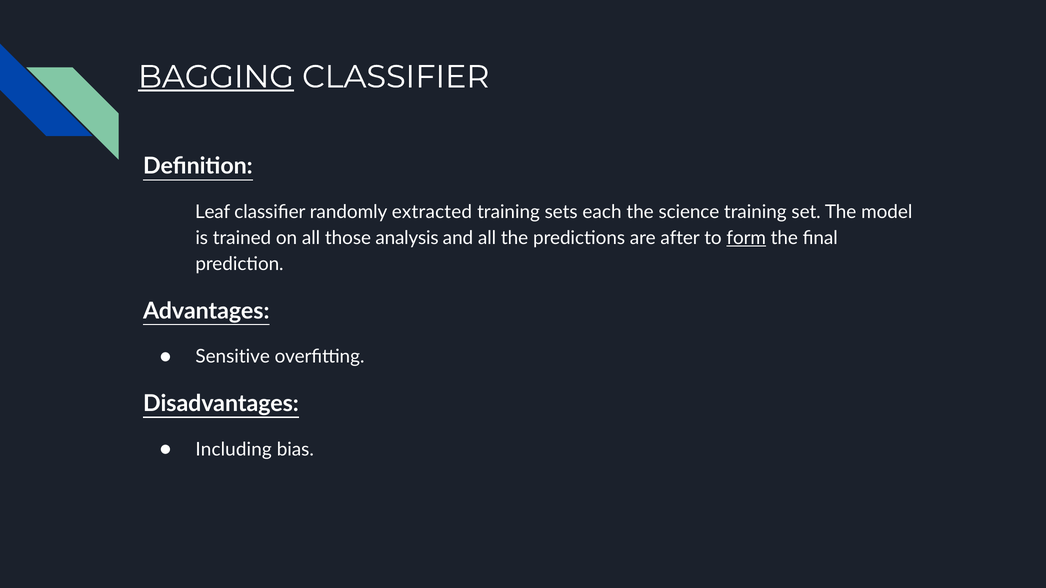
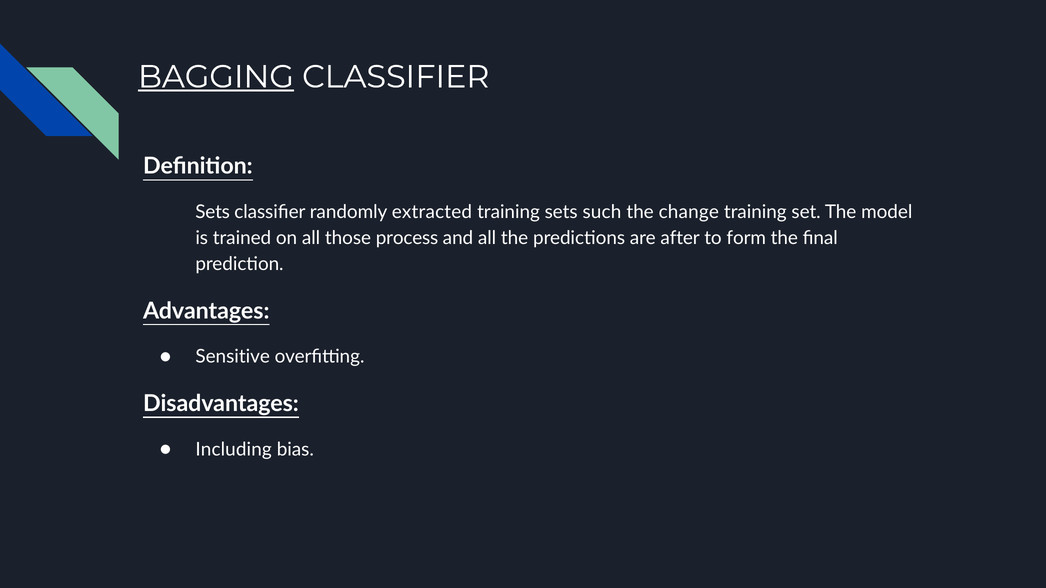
Leaf at (213, 212): Leaf -> Sets
each: each -> such
science: science -> change
analysis: analysis -> process
form underline: present -> none
